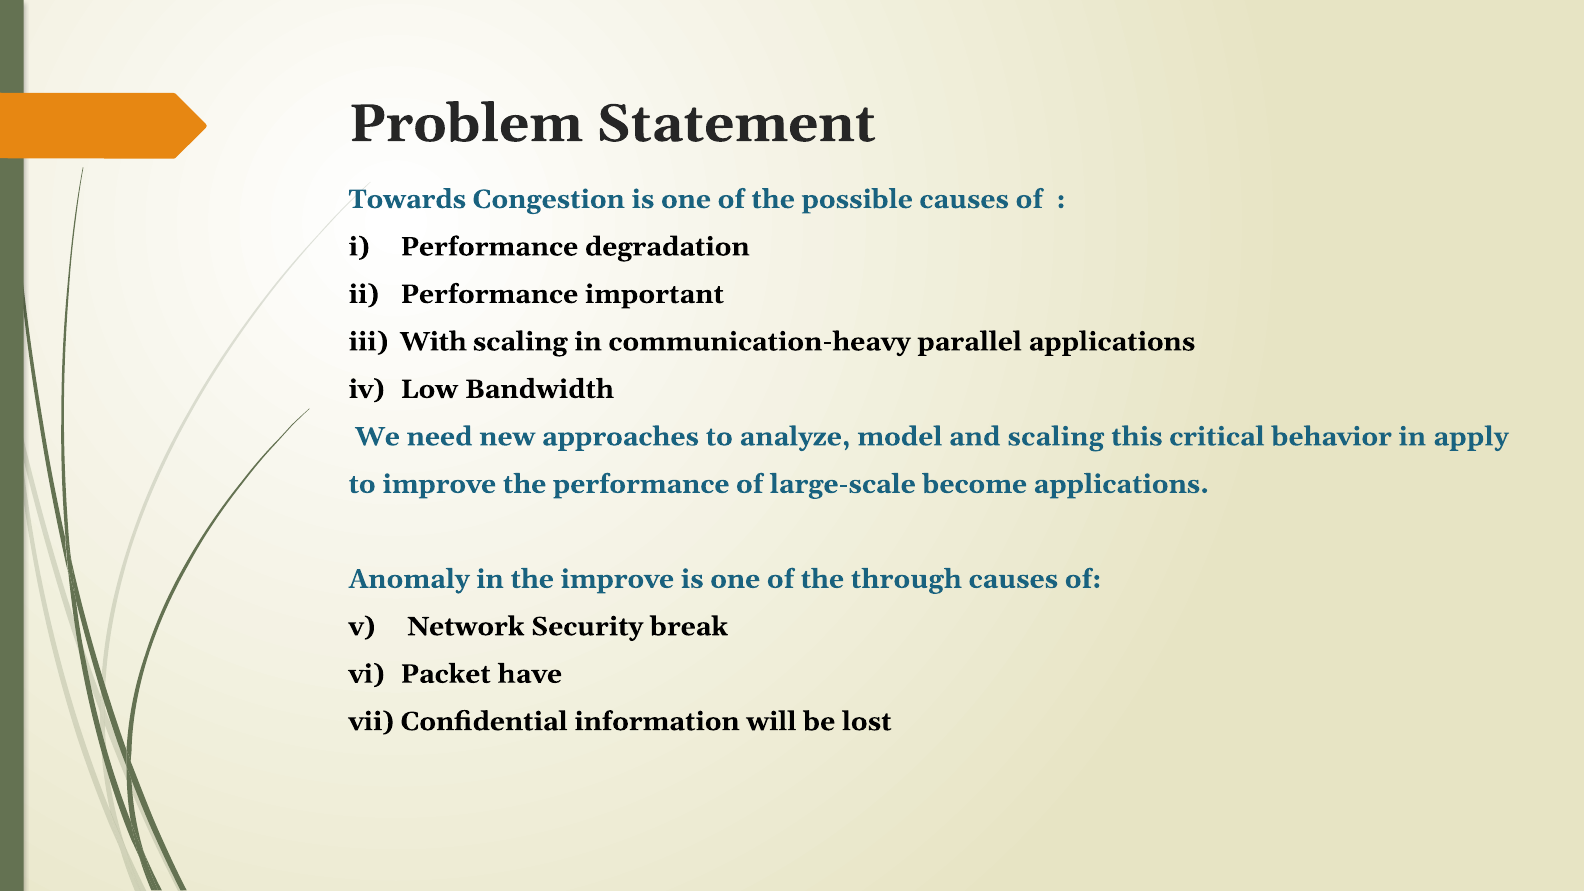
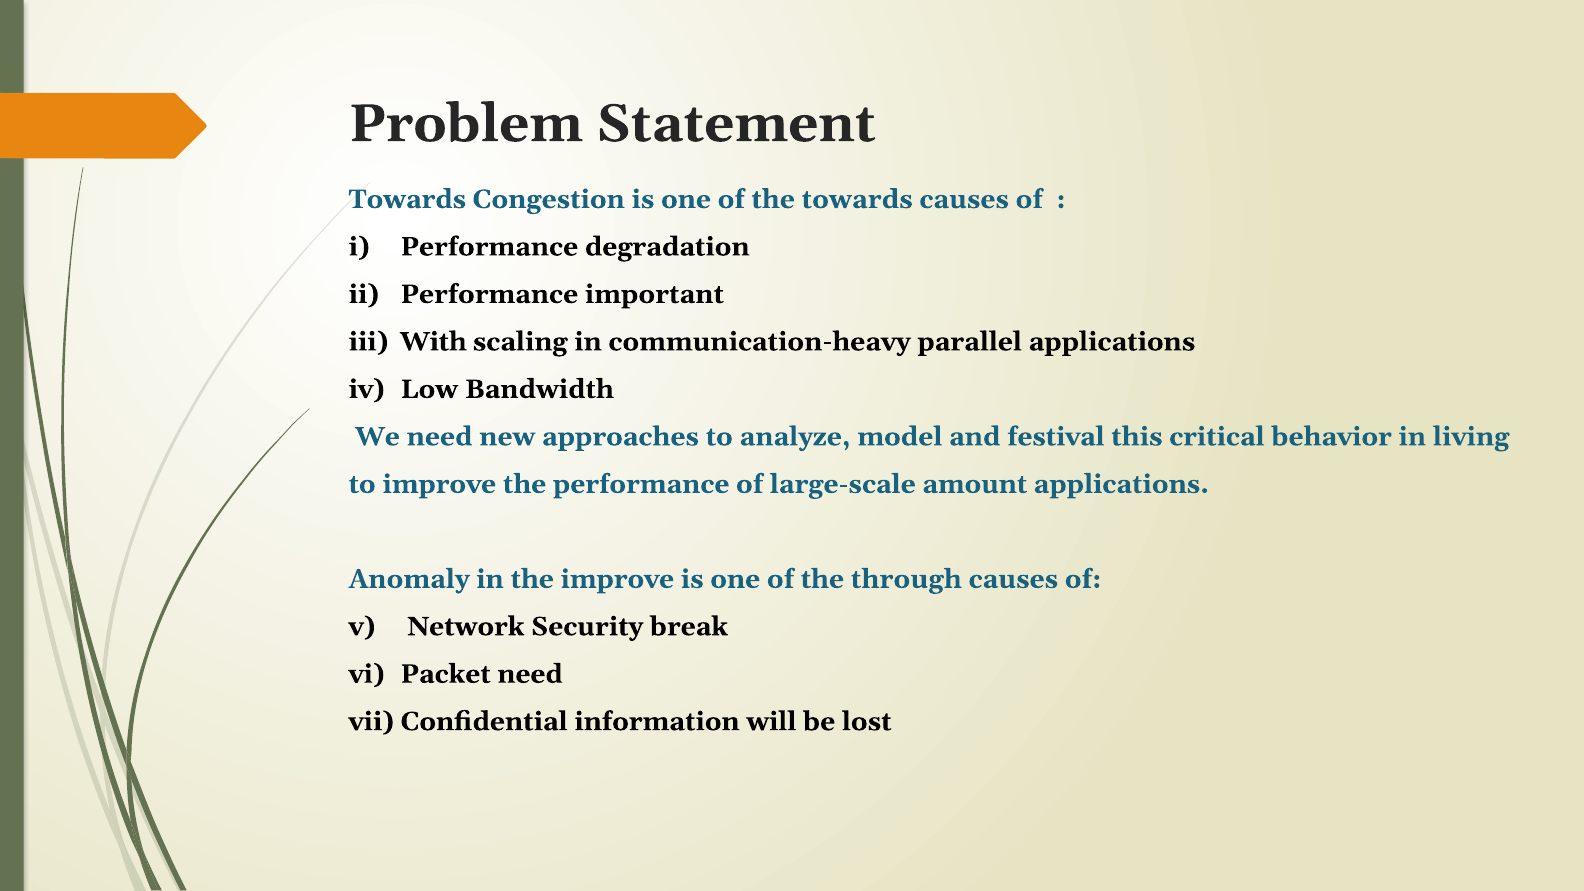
the possible: possible -> towards
and scaling: scaling -> festival
apply: apply -> living
become: become -> amount
Packet have: have -> need
